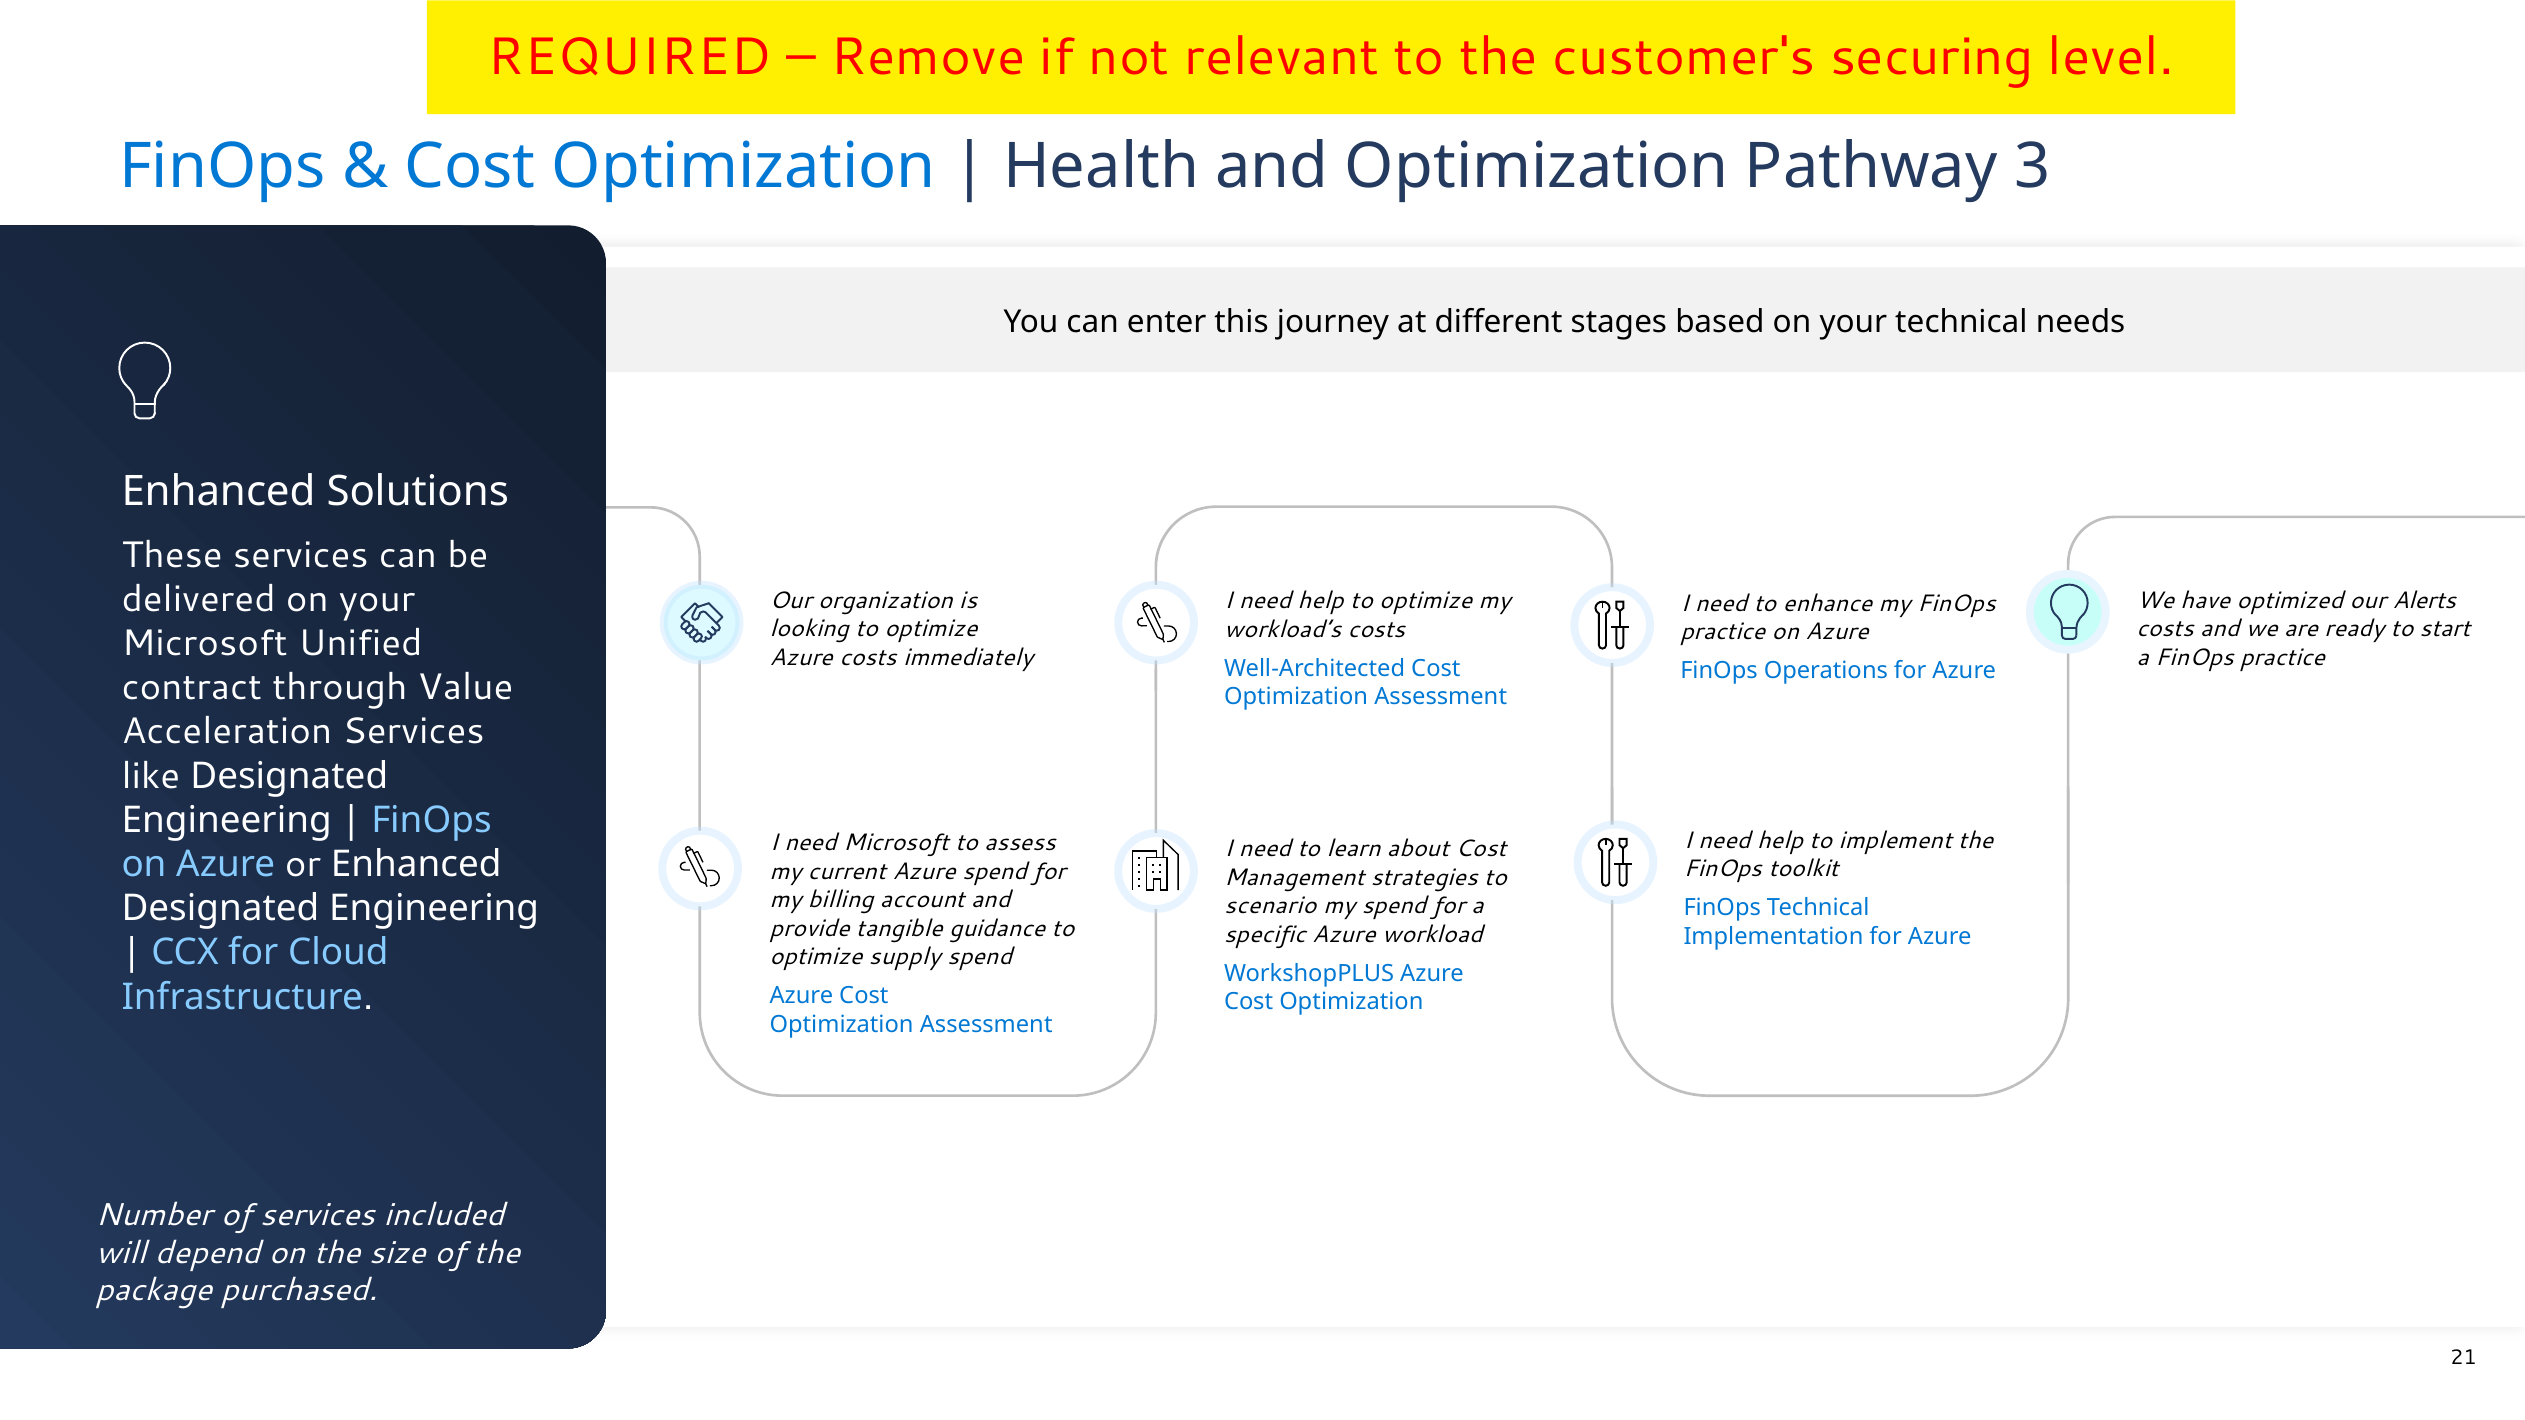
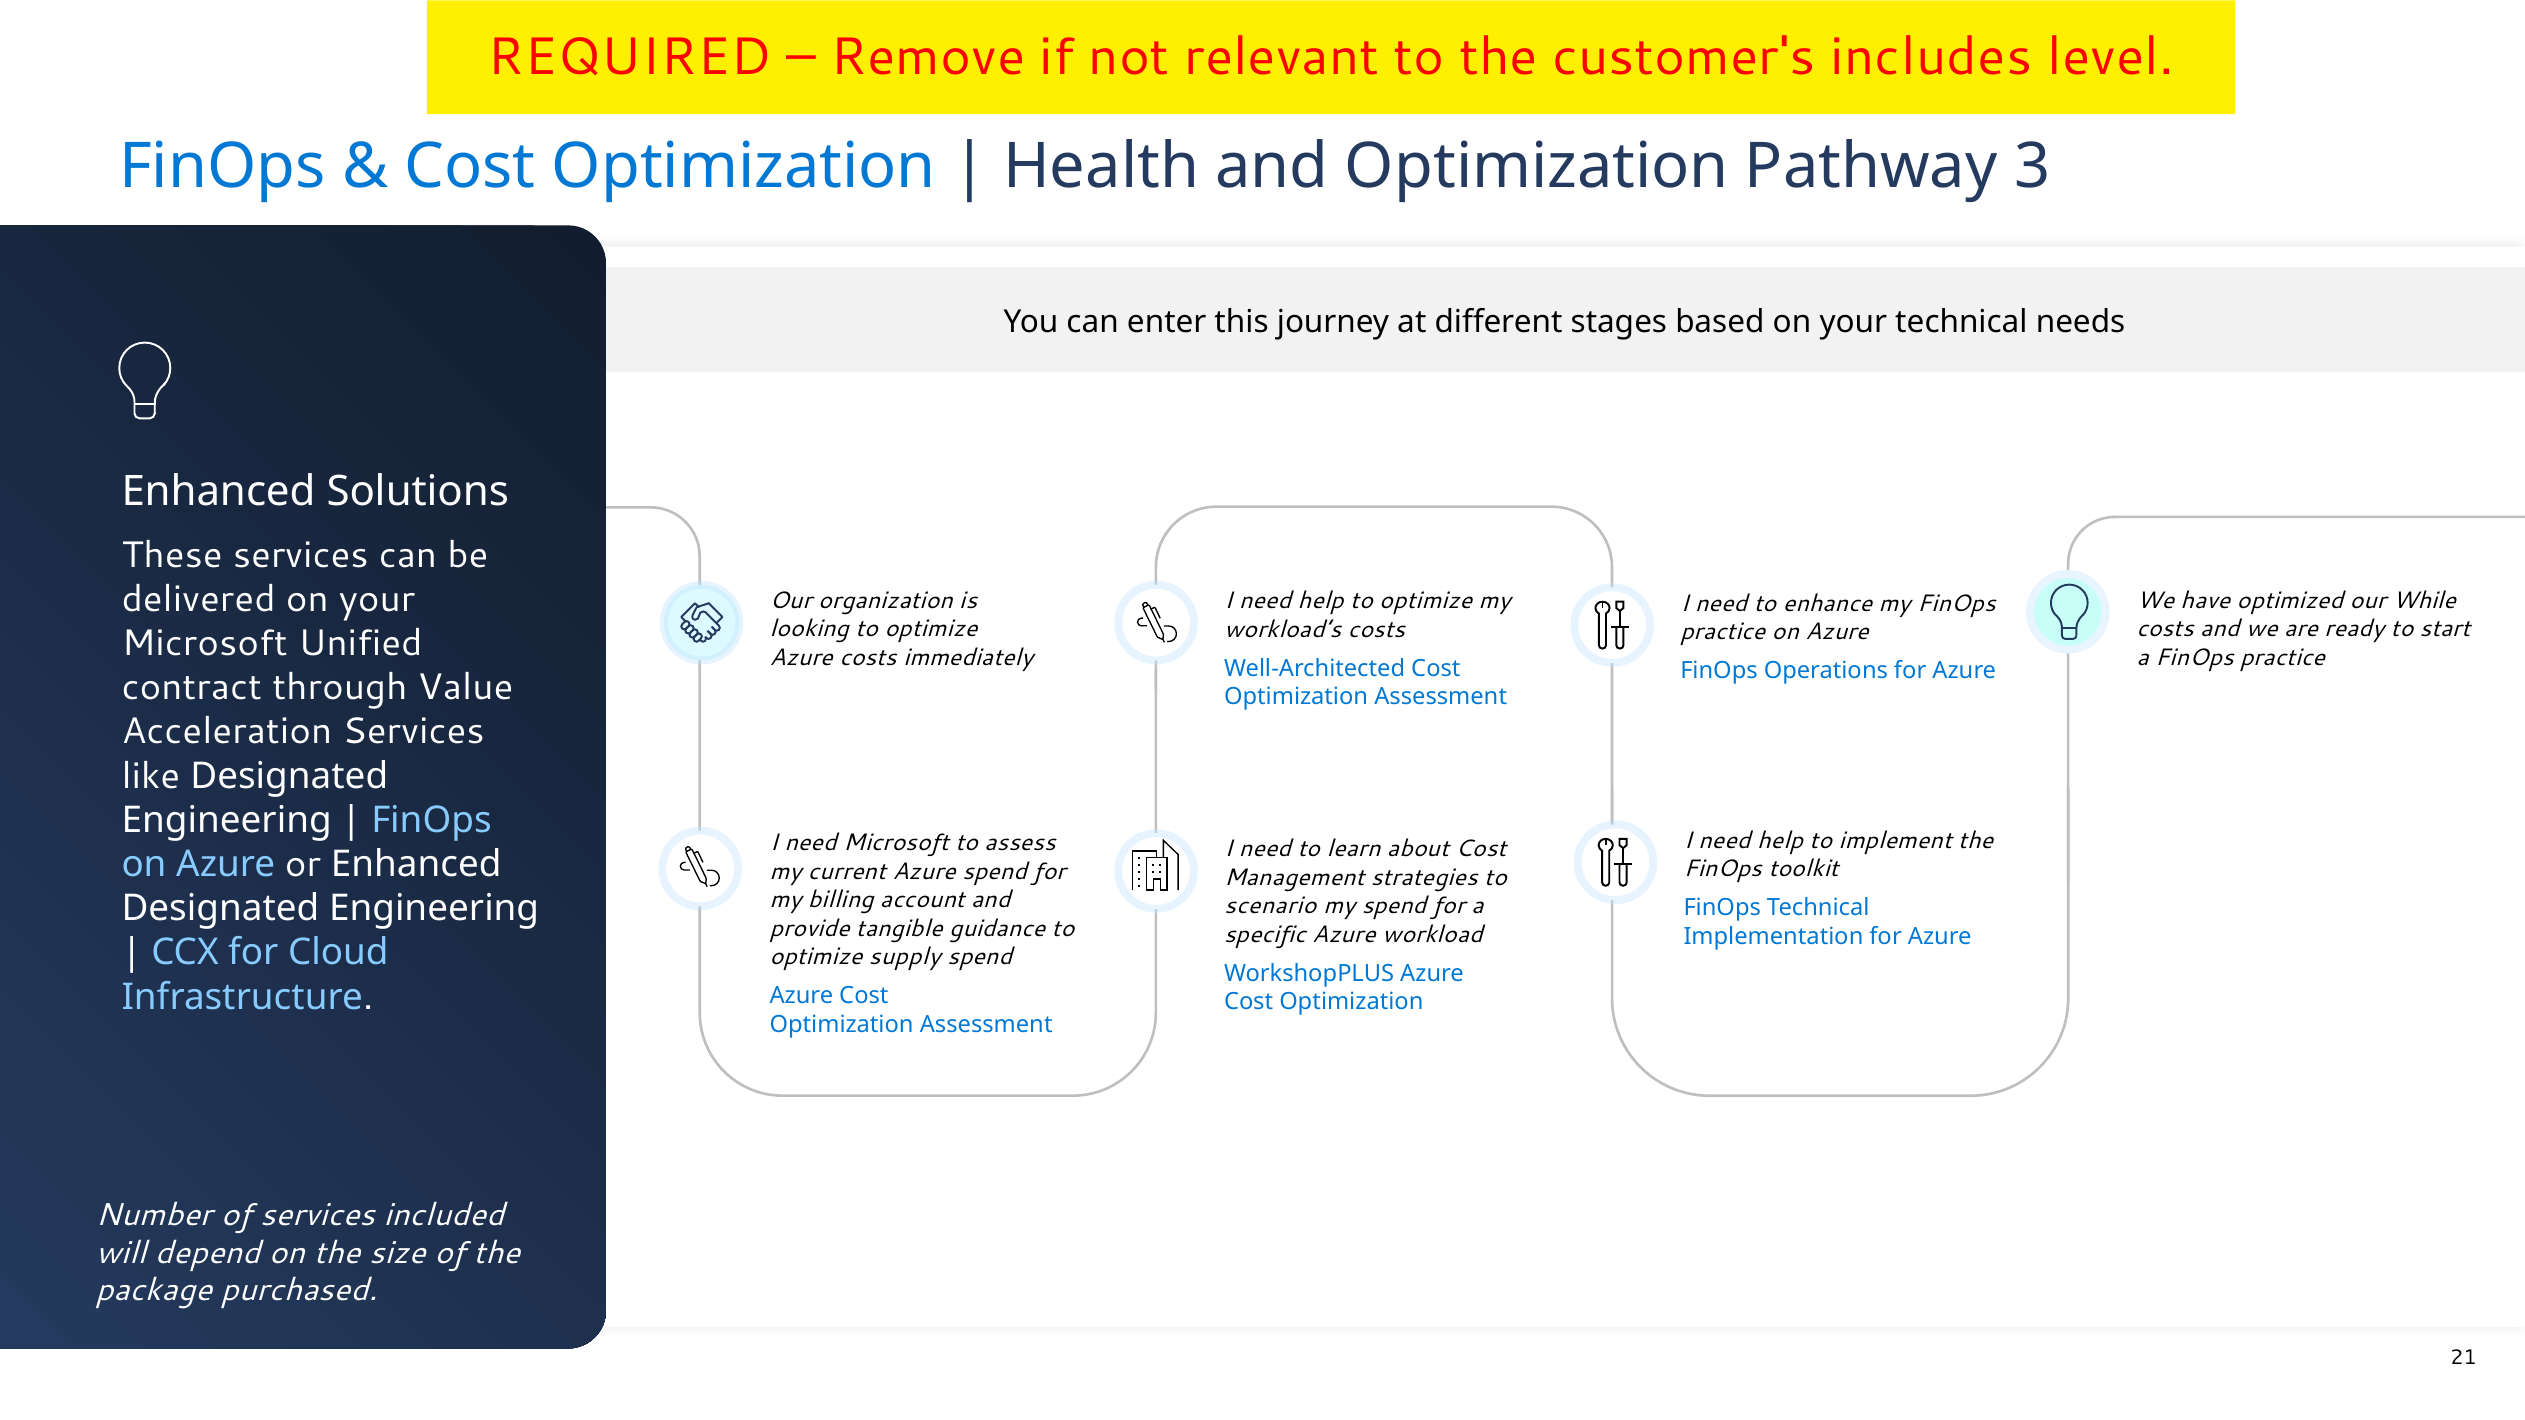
securing: securing -> includes
Alerts: Alerts -> While
